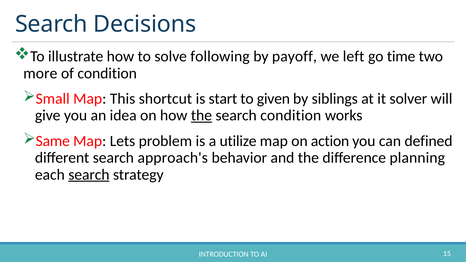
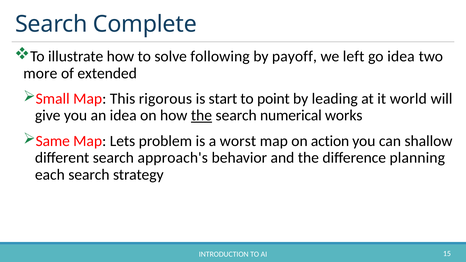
Decisions: Decisions -> Complete
go time: time -> idea
of condition: condition -> extended
shortcut: shortcut -> rigorous
given: given -> point
siblings: siblings -> leading
solver: solver -> world
search condition: condition -> numerical
utilize: utilize -> worst
defined: defined -> shallow
search at (89, 175) underline: present -> none
